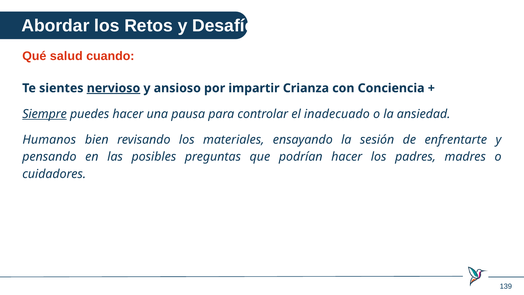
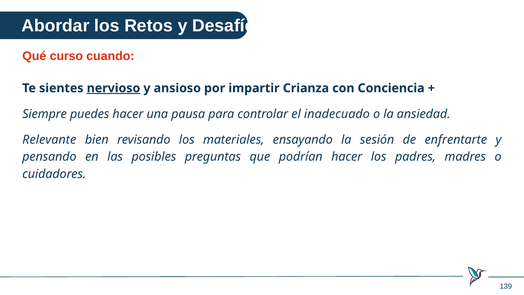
salud: salud -> curso
Siempre underline: present -> none
Humanos: Humanos -> Relevante
